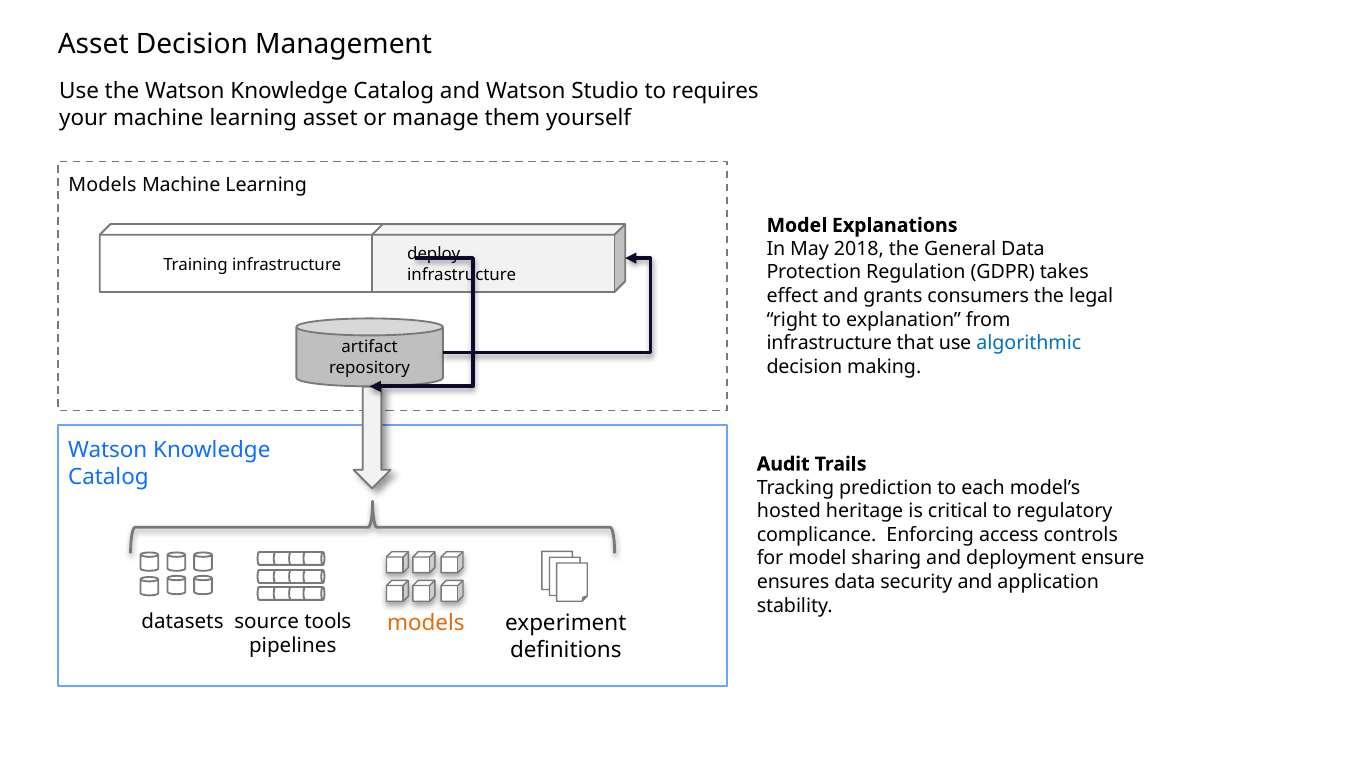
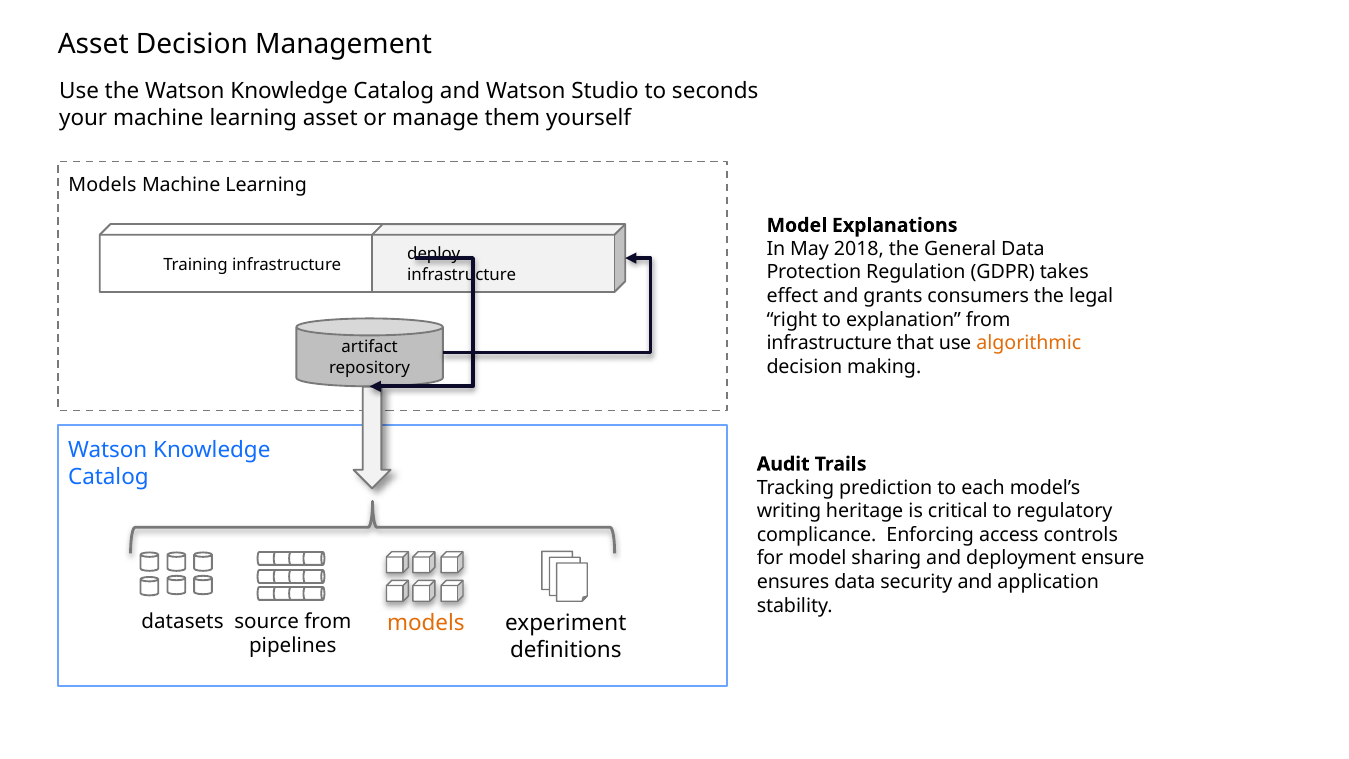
requires: requires -> seconds
algorithmic colour: blue -> orange
hosted: hosted -> writing
source tools: tools -> from
